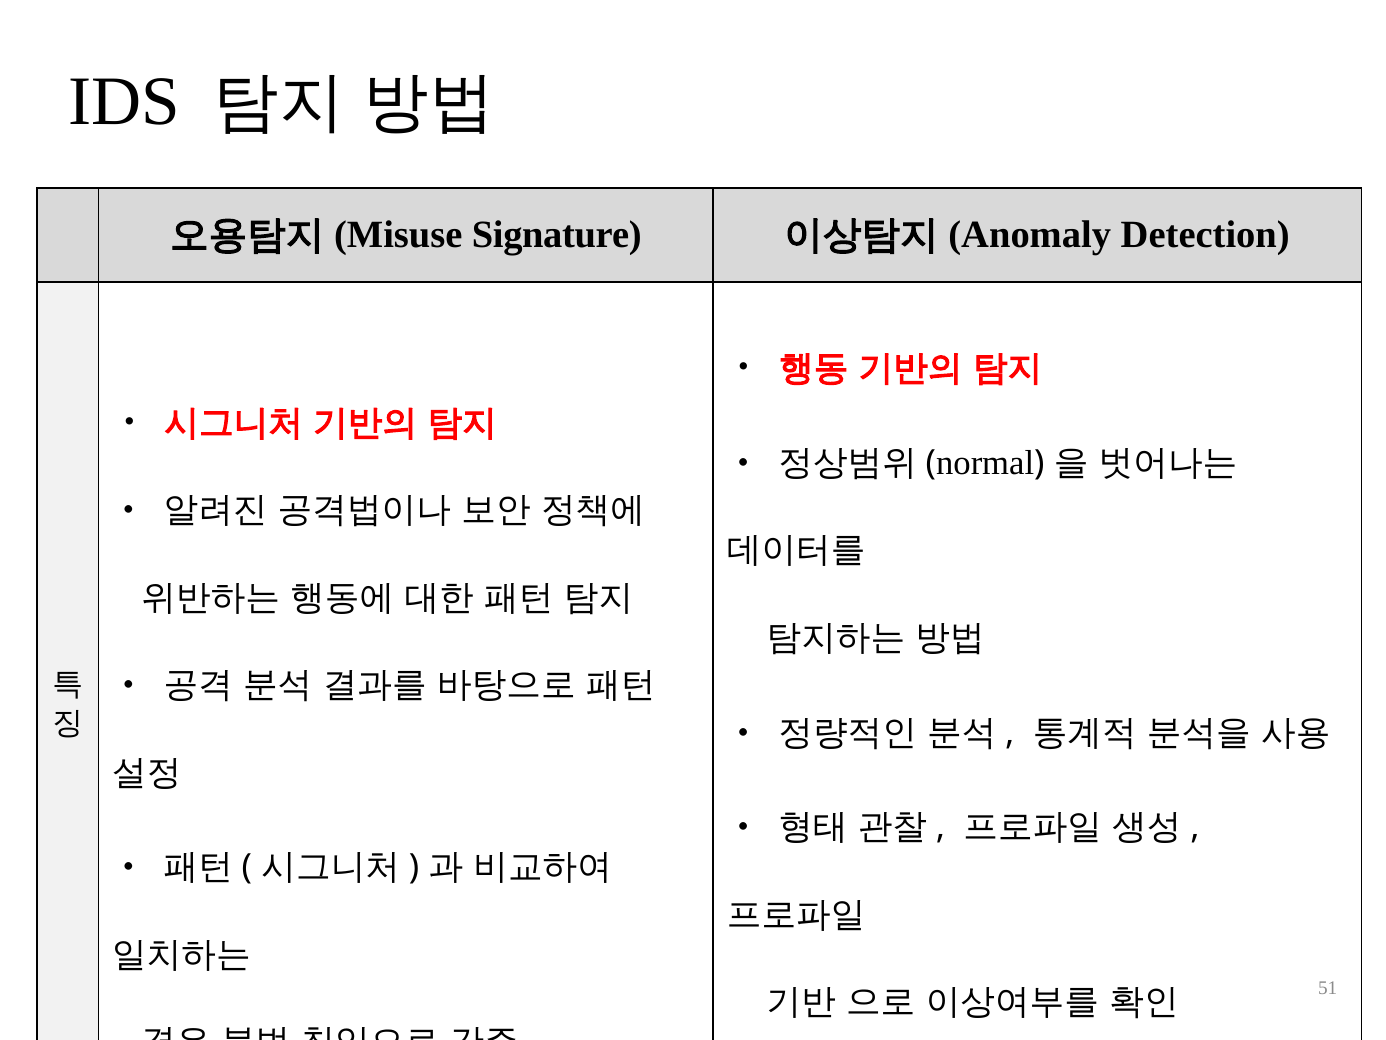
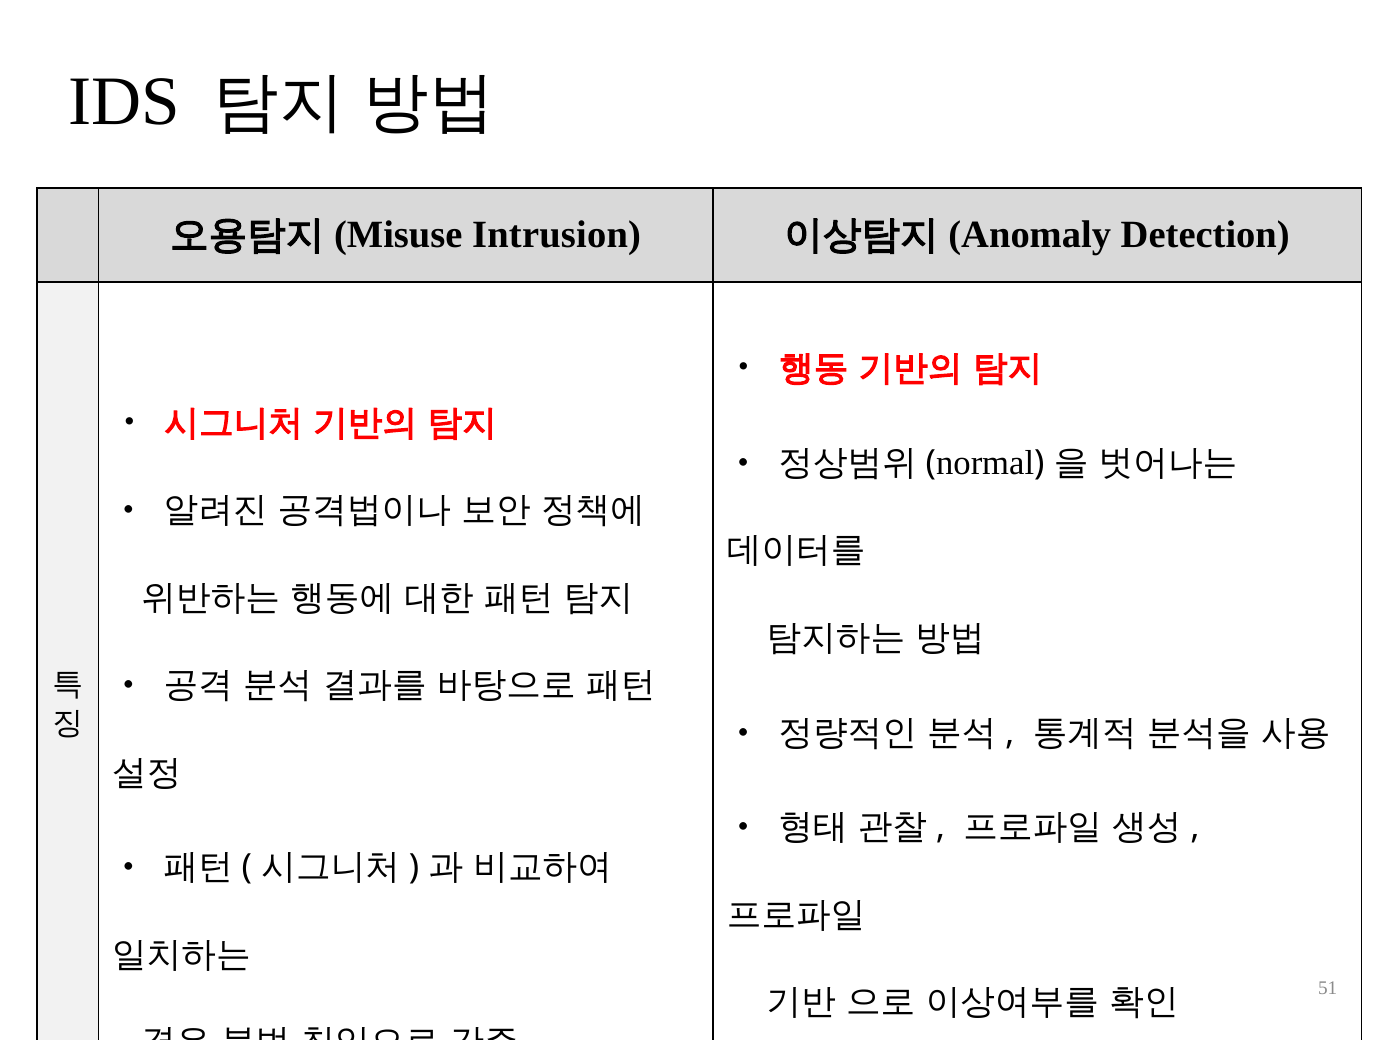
Signature: Signature -> Intrusion
